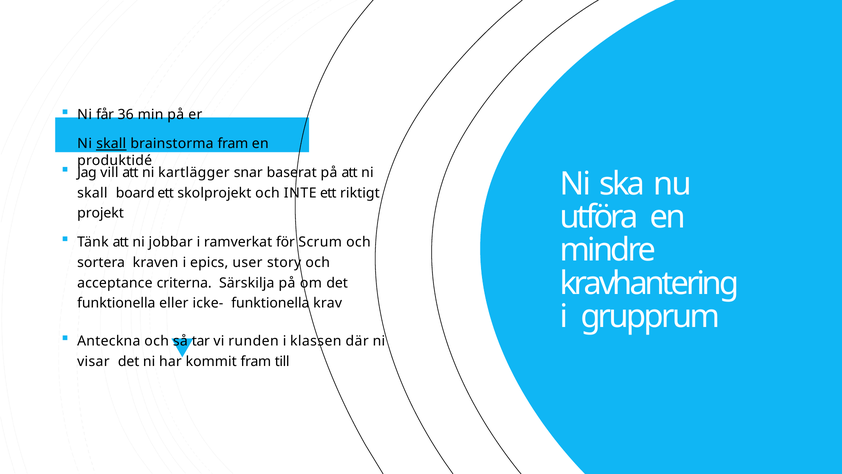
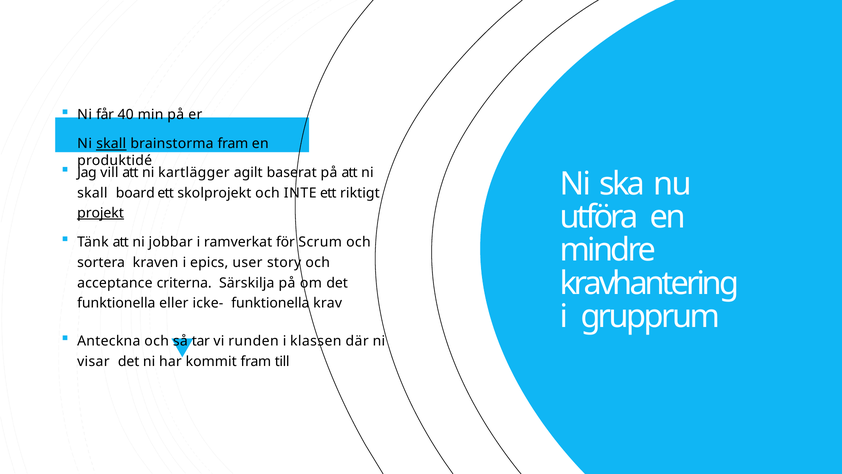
36: 36 -> 40
snar: snar -> agilt
projekt underline: none -> present
